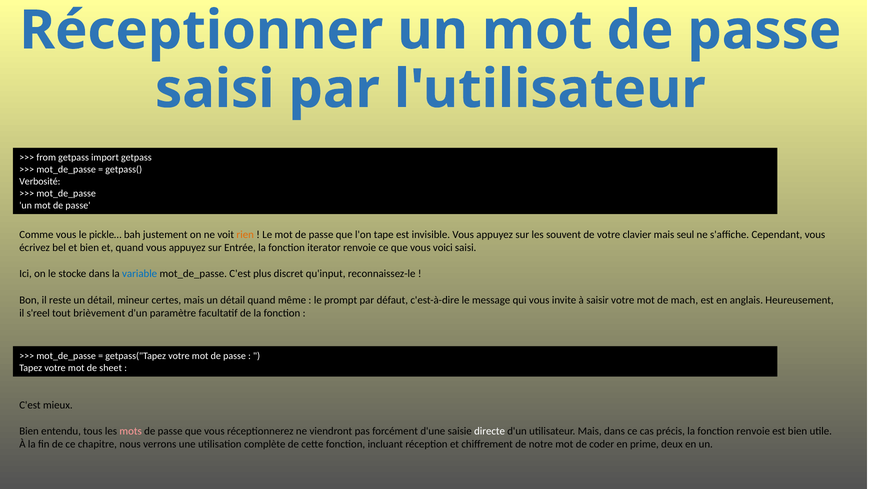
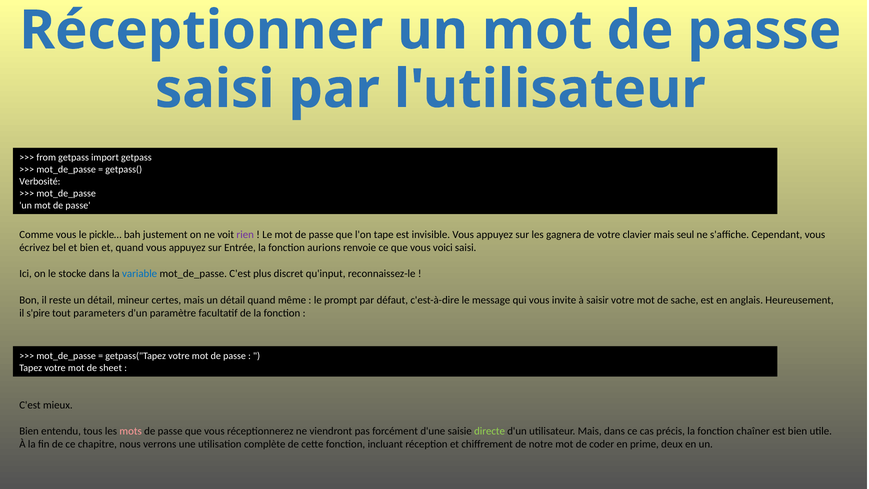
rien colour: orange -> purple
souvent: souvent -> gagnera
iterator: iterator -> aurions
mach: mach -> sache
s'reel: s'reel -> s'pire
brièvement: brièvement -> parameters
directe colour: white -> light green
fonction renvoie: renvoie -> chaîner
